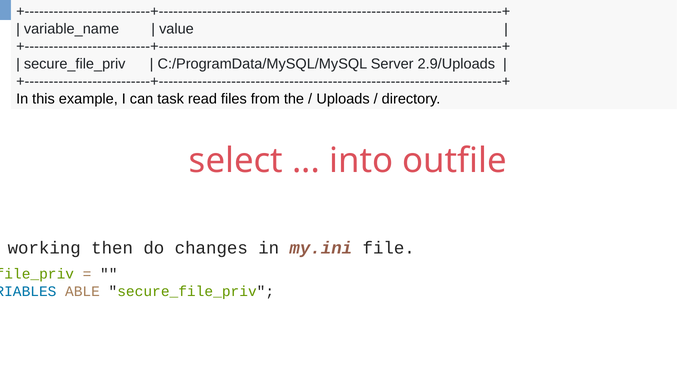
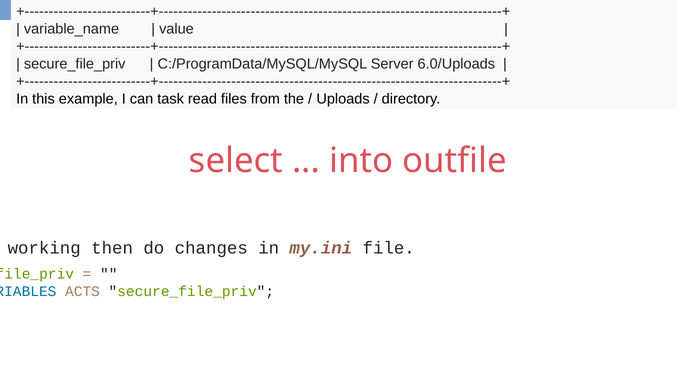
2.9/Uploads: 2.9/Uploads -> 6.0/Uploads
ABLE: ABLE -> ACTS
